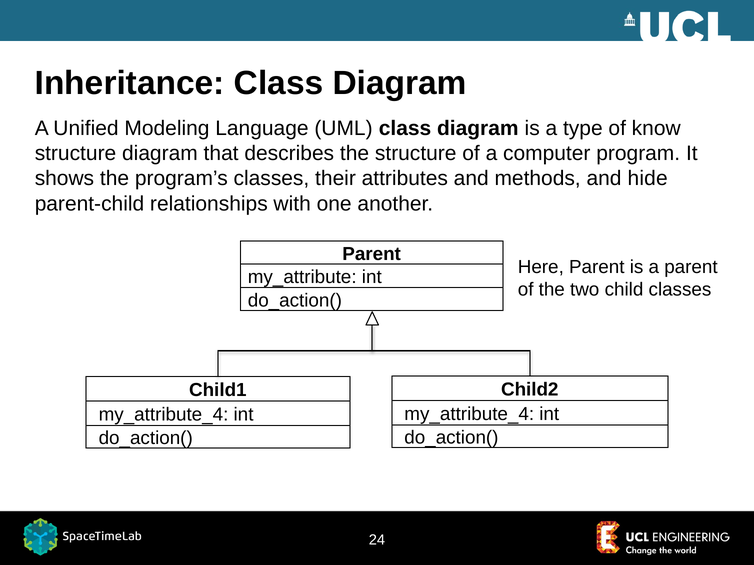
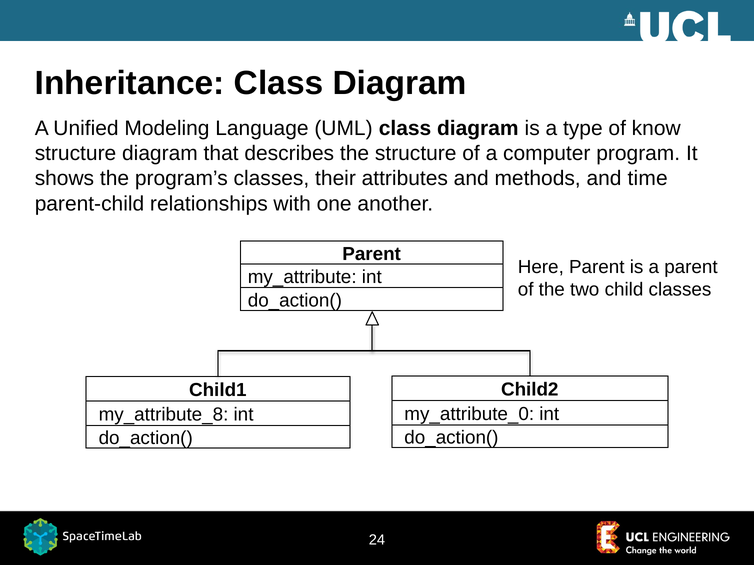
hide: hide -> time
my_attribute_4 at (469, 415): my_attribute_4 -> my_attribute_0
my_attribute_4 at (164, 415): my_attribute_4 -> my_attribute_8
